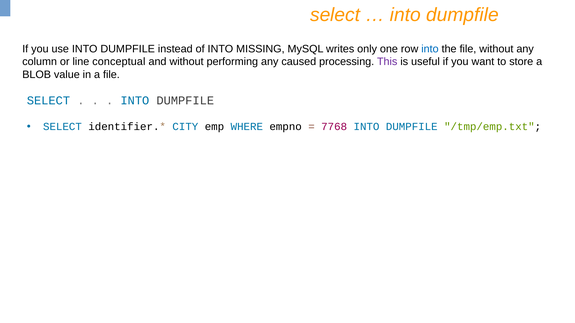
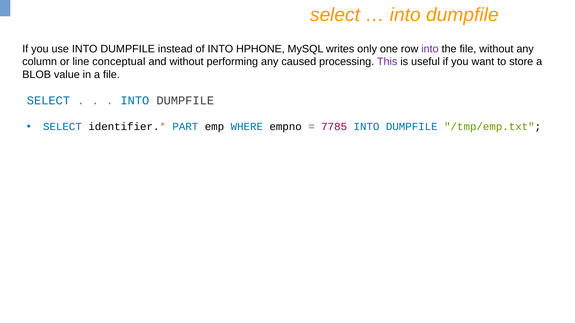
MISSING: MISSING -> HPHONE
into at (430, 49) colour: blue -> purple
CITY: CITY -> PART
7768: 7768 -> 7785
